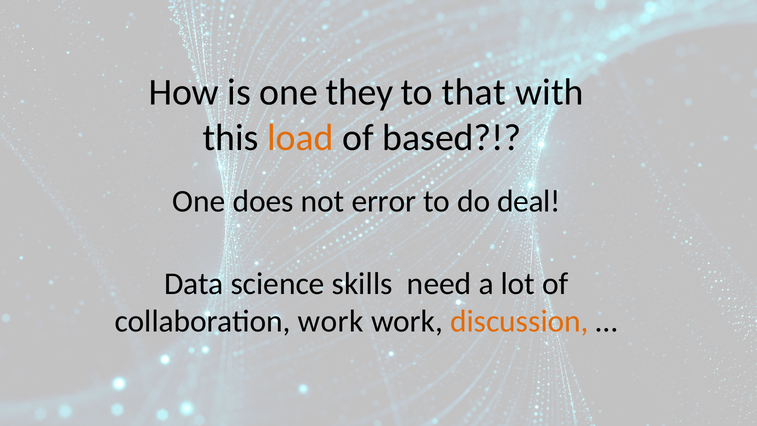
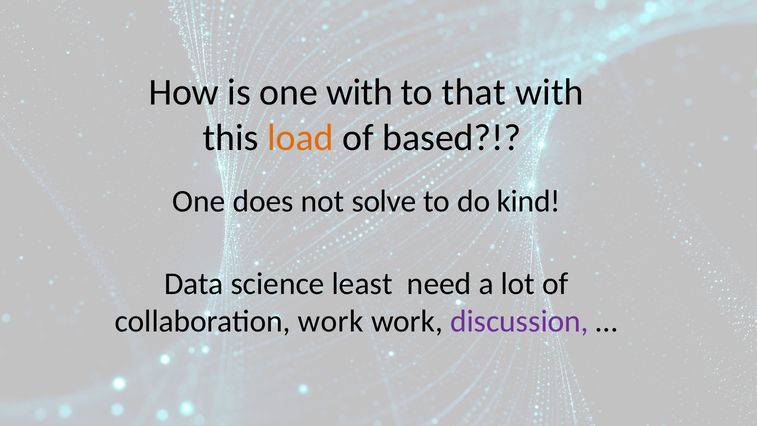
one they: they -> with
error: error -> solve
deal: deal -> kind
skills: skills -> least
discussion colour: orange -> purple
